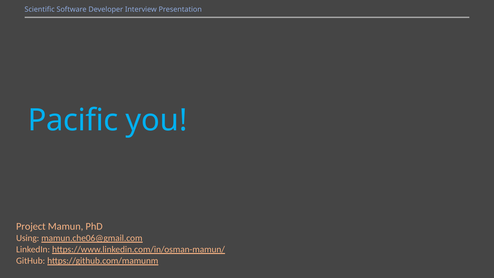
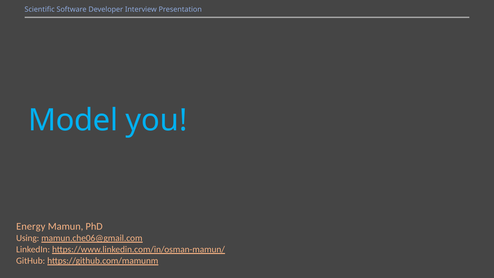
Pacific: Pacific -> Model
Project: Project -> Energy
